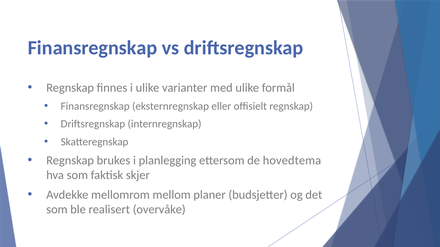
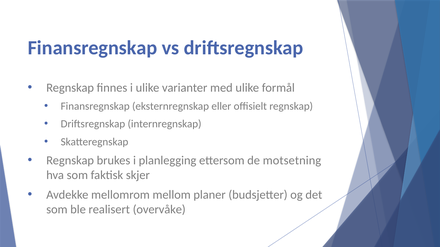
hovedtema: hovedtema -> motsetning
